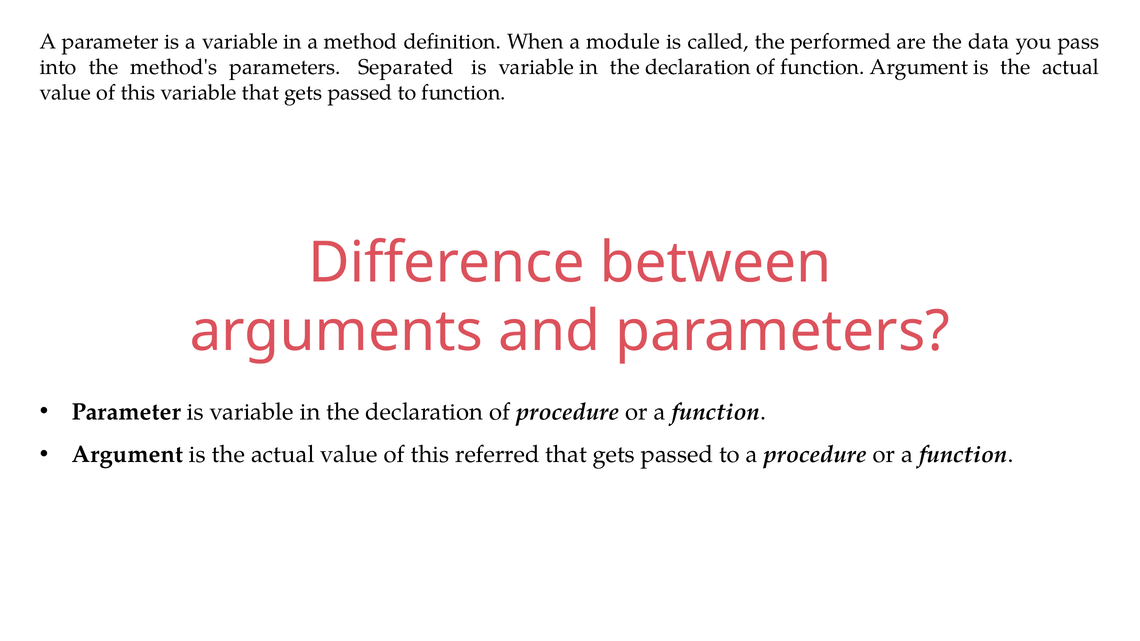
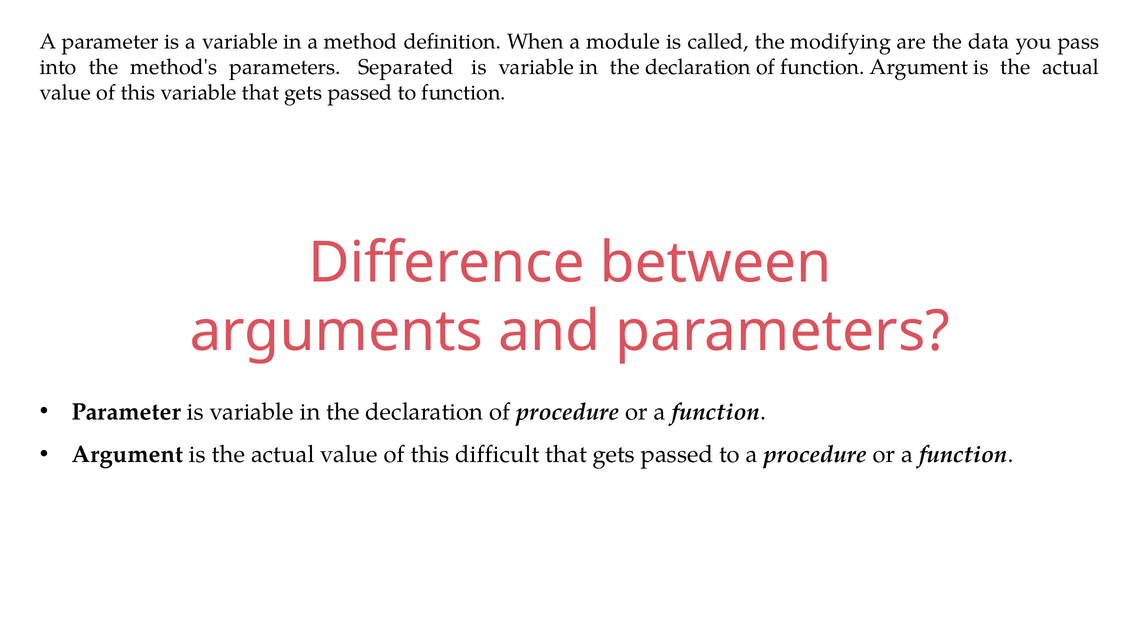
performed: performed -> modifying
referred: referred -> difficult
